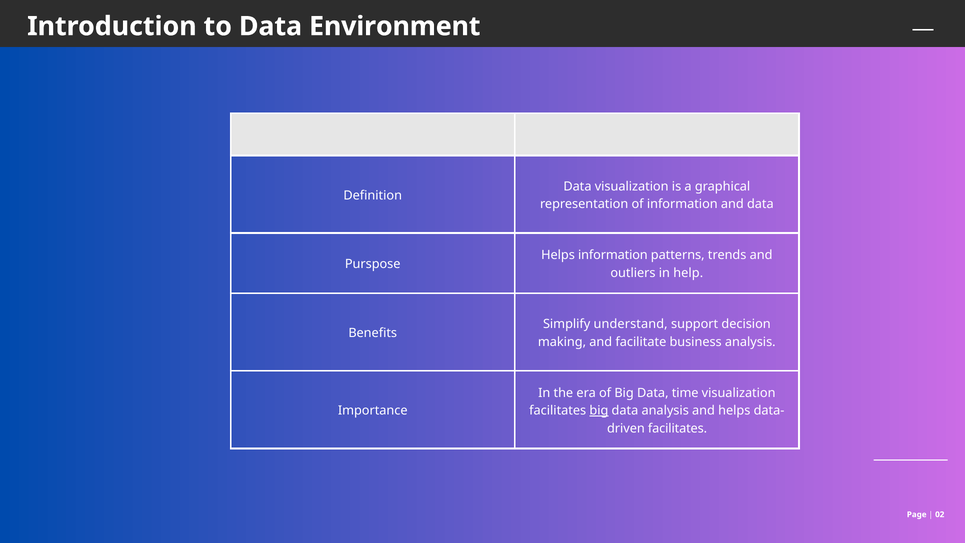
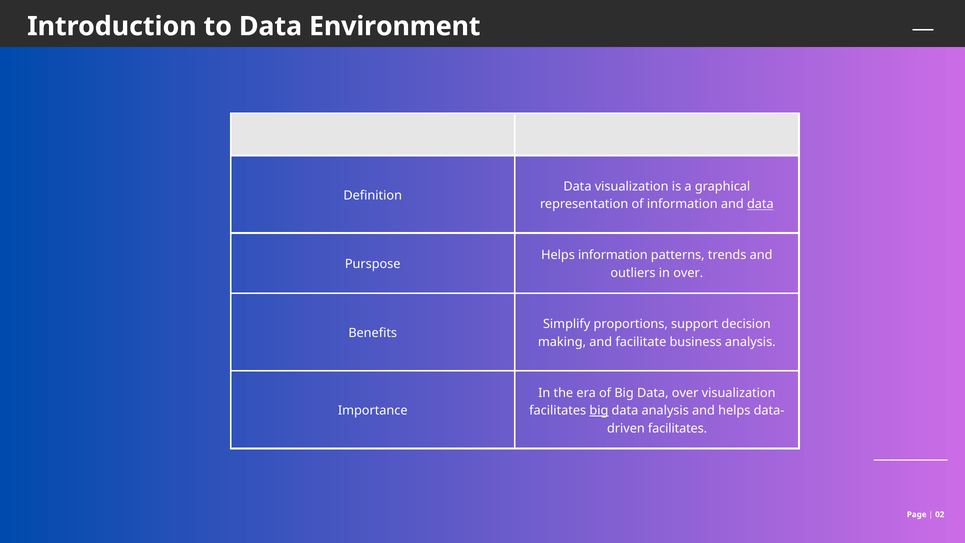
data at (760, 204) underline: none -> present
in help: help -> over
understand: understand -> proportions
Data time: time -> over
